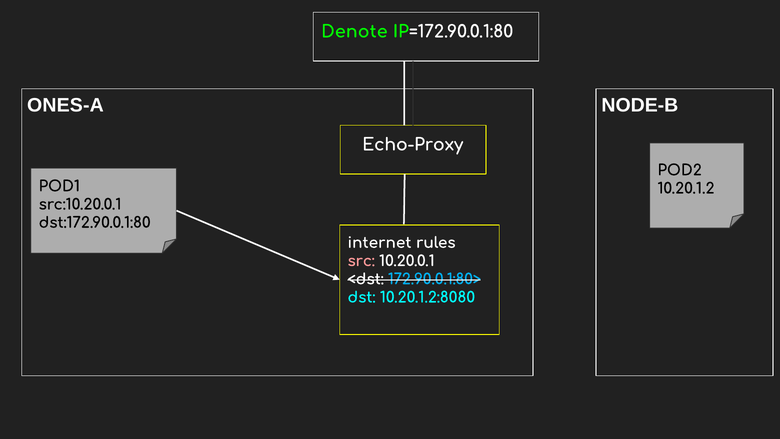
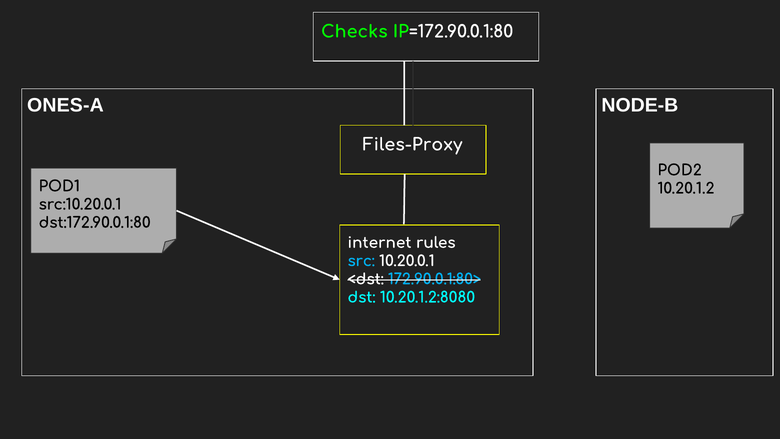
Denote: Denote -> Checks
Echo-Proxy: Echo-Proxy -> Files-Proxy
src colour: pink -> light blue
